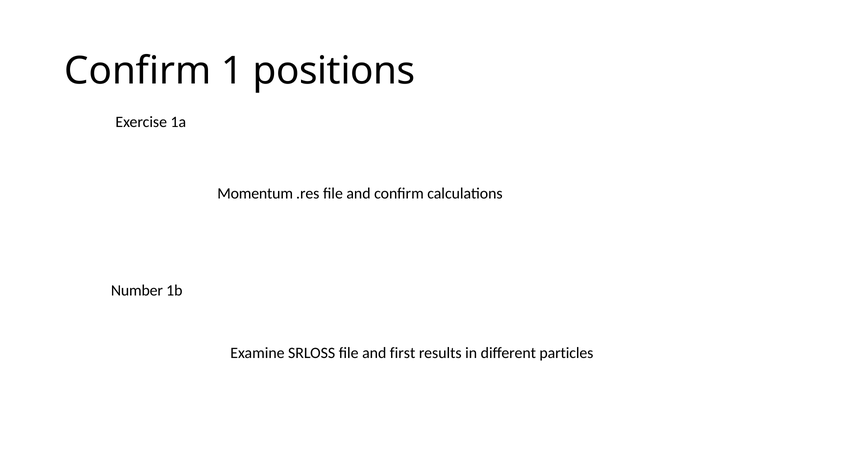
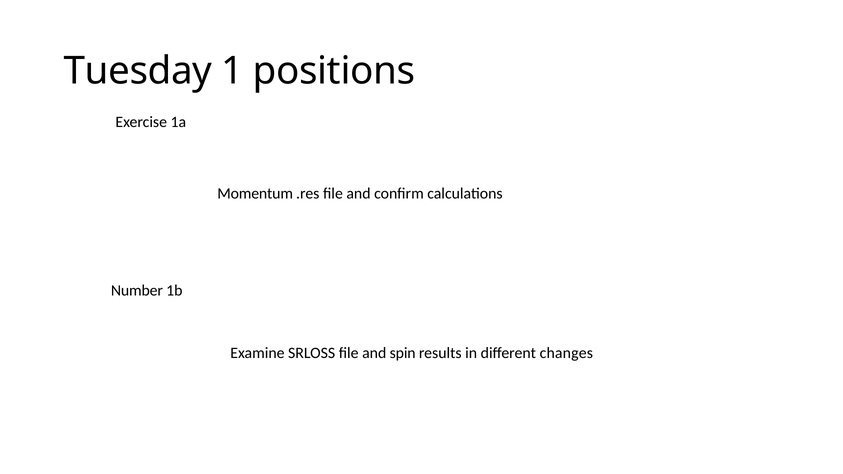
Confirm at (138, 71): Confirm -> Tuesday
first: first -> spin
particles: particles -> changes
